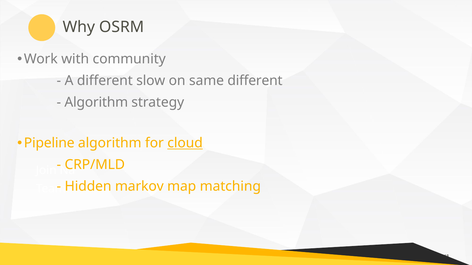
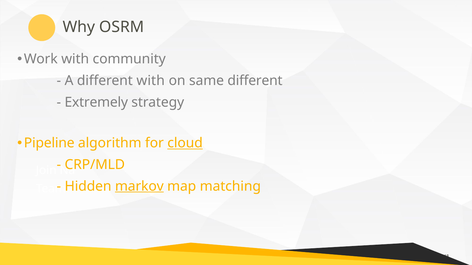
different slow: slow -> with
Algorithm at (96, 102): Algorithm -> Extremely
markov underline: none -> present
